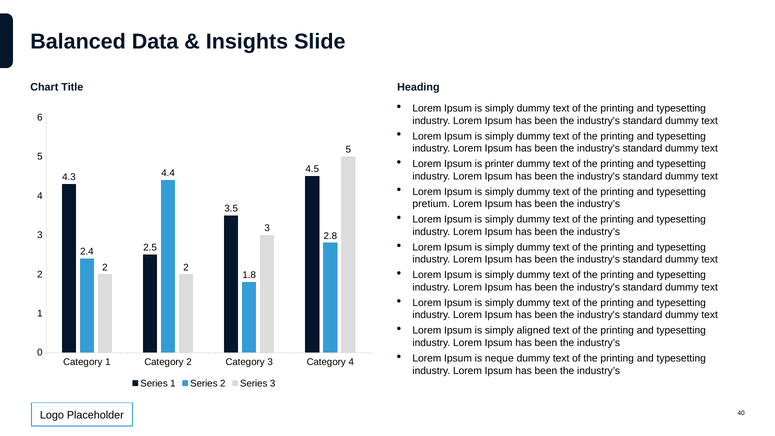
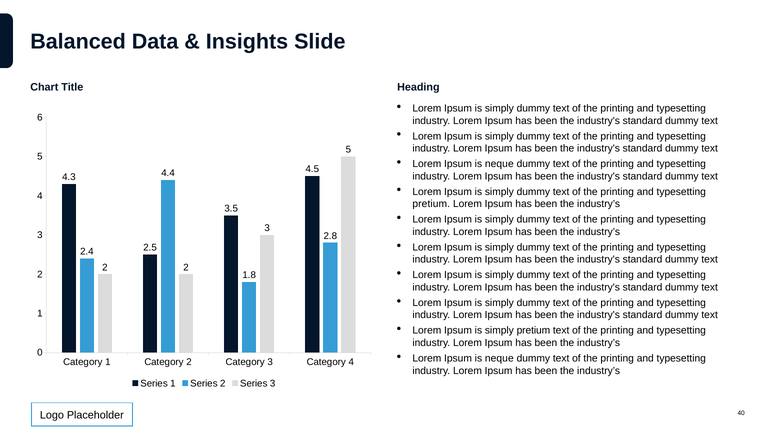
printer at (499, 164): printer -> neque
simply aligned: aligned -> pretium
